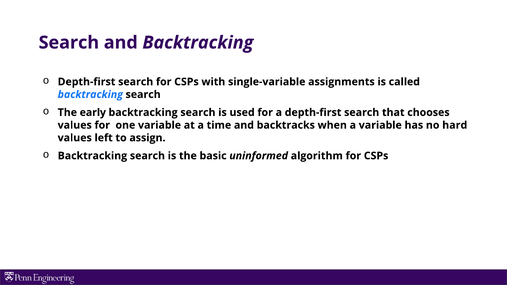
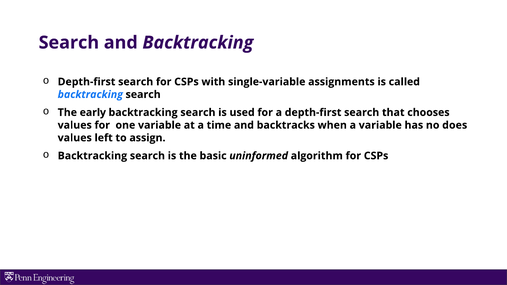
hard: hard -> does
